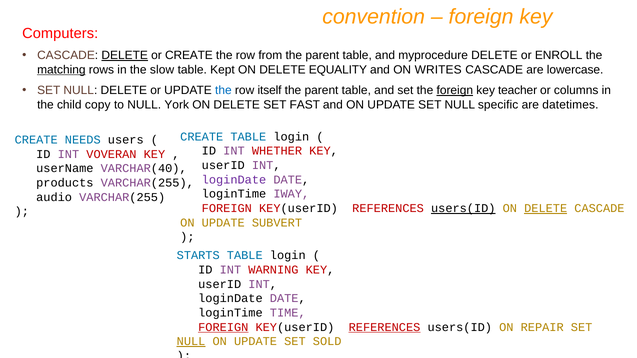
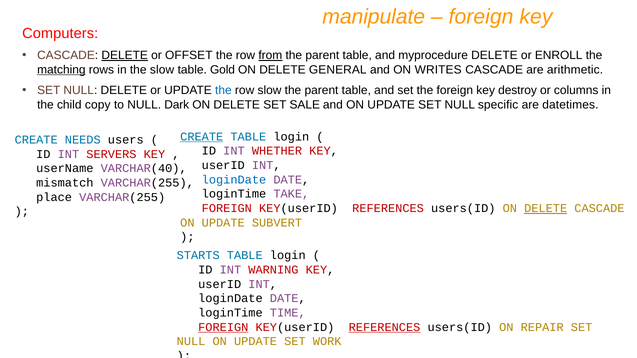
convention: convention -> manipulate
or CREATE: CREATE -> OFFSET
from underline: none -> present
Kept: Kept -> Gold
EQUALITY: EQUALITY -> GENERAL
lowercase: lowercase -> arithmetic
row itself: itself -> slow
foreign at (455, 90) underline: present -> none
teacher: teacher -> destroy
York: York -> Dark
FAST: FAST -> SALE
CREATE at (202, 137) underline: none -> present
VOVERAN: VOVERAN -> SERVERS
loginDate at (234, 180) colour: purple -> blue
products: products -> mismatch
IWAY: IWAY -> TAKE
audio: audio -> place
users(ID at (463, 208) underline: present -> none
NULL at (191, 342) underline: present -> none
SOLD: SOLD -> WORK
